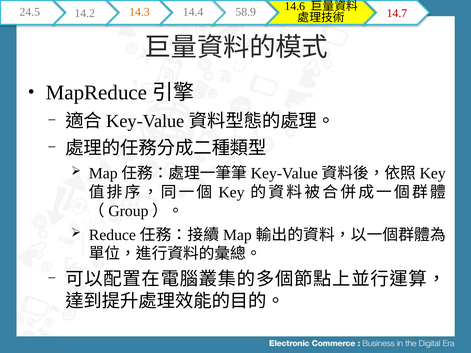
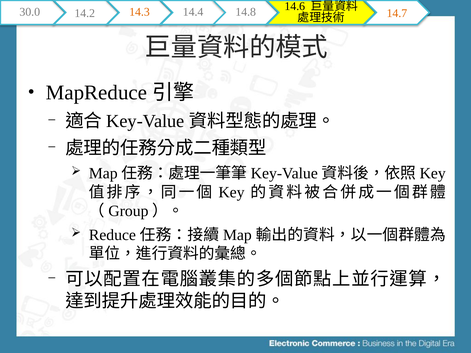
24.5: 24.5 -> 30.0
58.9: 58.9 -> 14.8
14.7 colour: red -> orange
